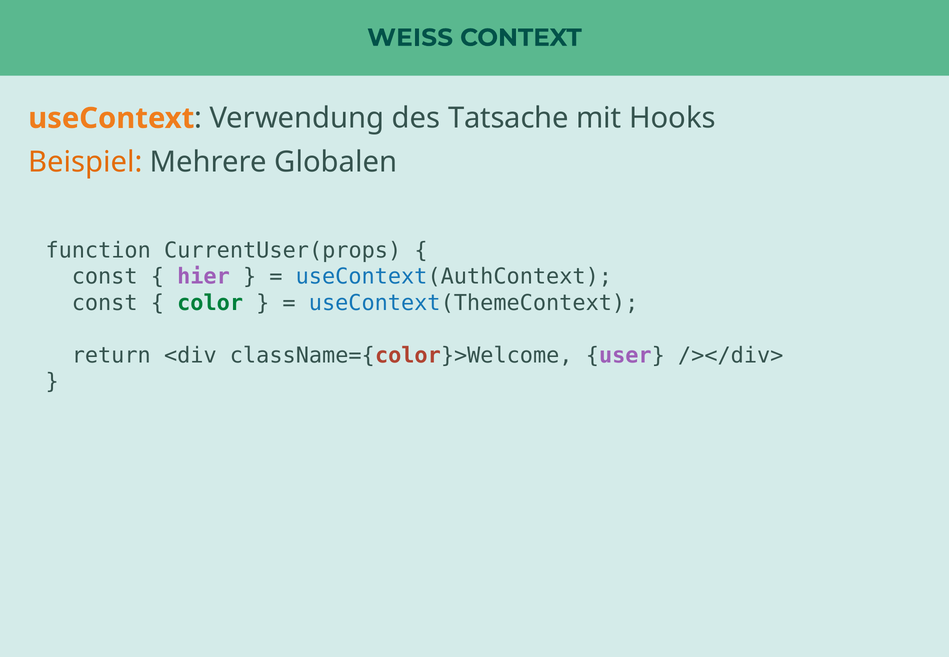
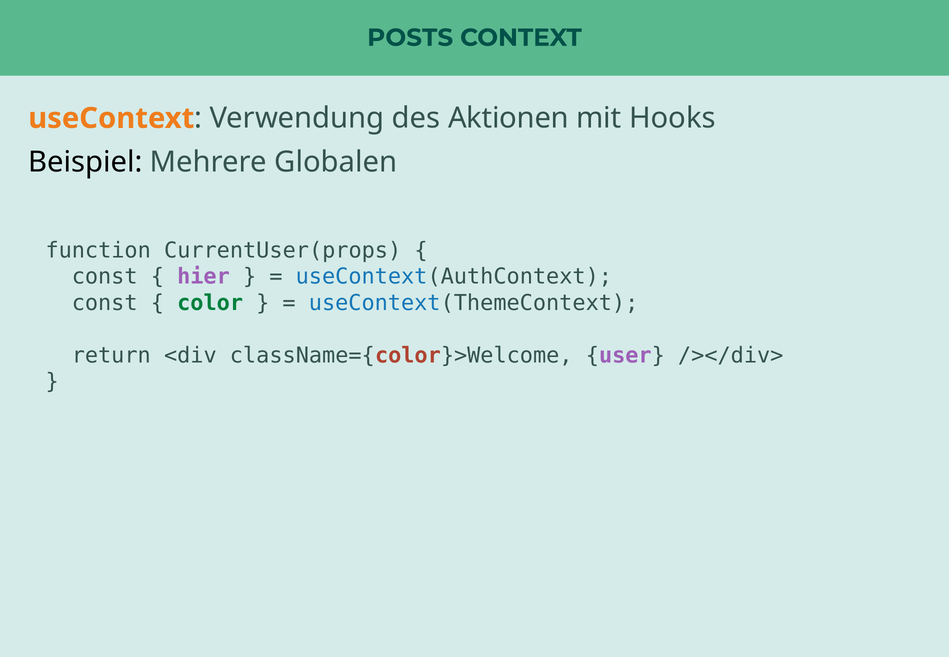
WEISS: WEISS -> POSTS
Tatsache: Tatsache -> Aktionen
Beispiel colour: orange -> black
